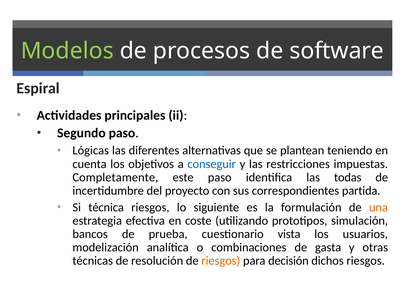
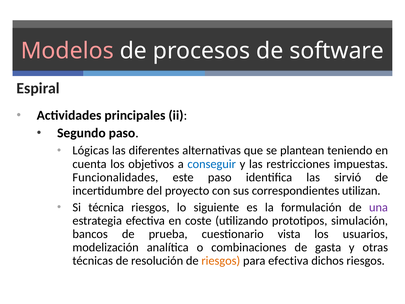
Modelos colour: light green -> pink
Completamente: Completamente -> Funcionalidades
todas: todas -> sirvió
partida: partida -> utilizan
una colour: orange -> purple
para decisión: decisión -> efectiva
